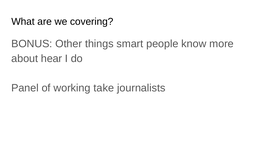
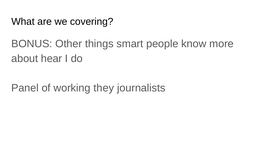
take: take -> they
